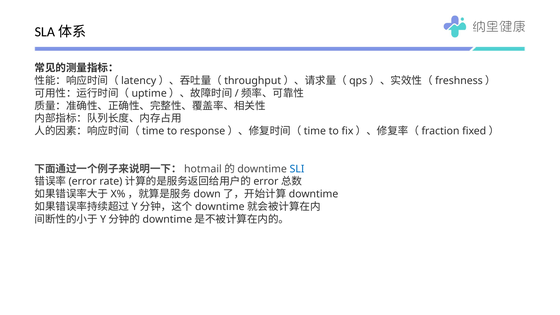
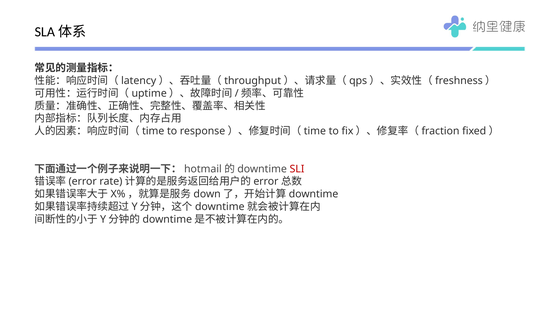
SLI colour: blue -> red
